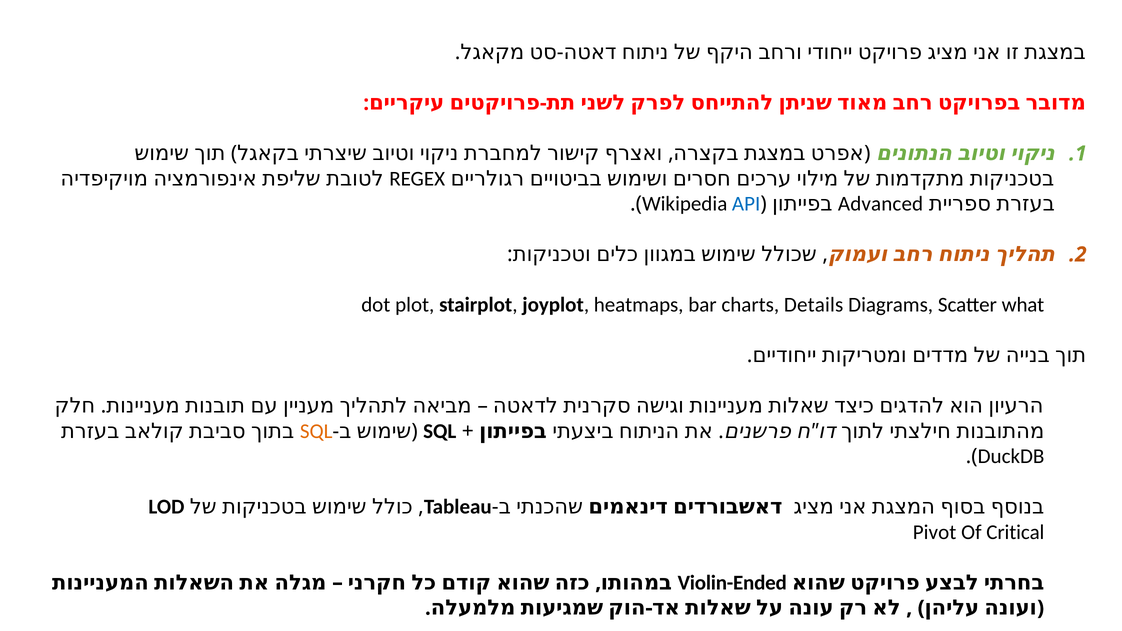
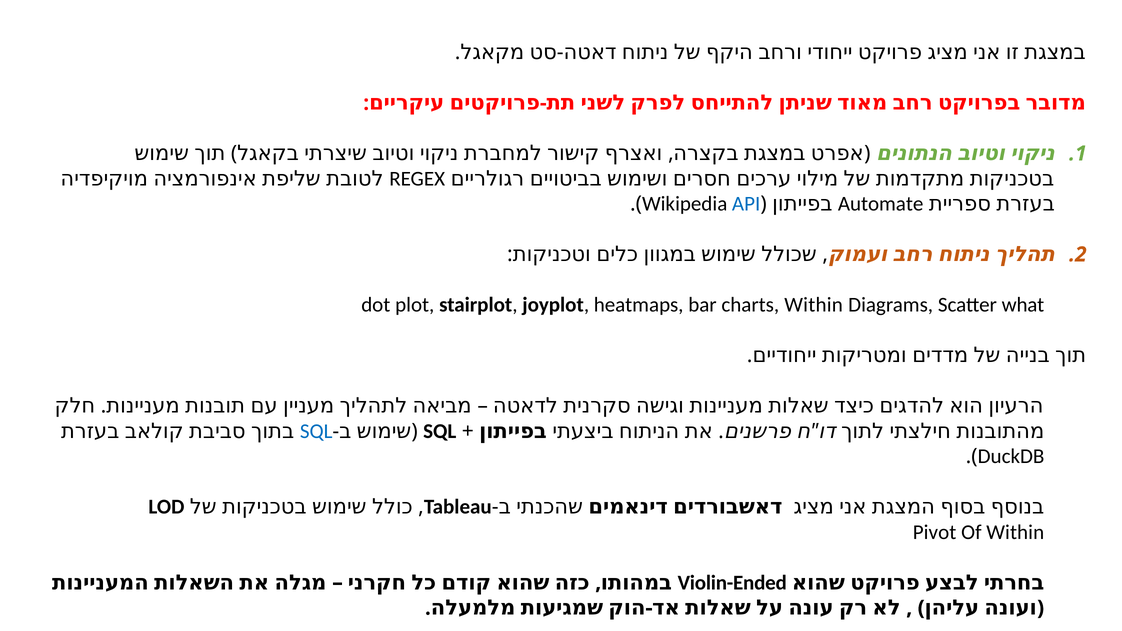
Advanced: Advanced -> Automate
charts Details: Details -> Within
SQL at (316, 431) colour: orange -> blue
Of Critical: Critical -> Within
